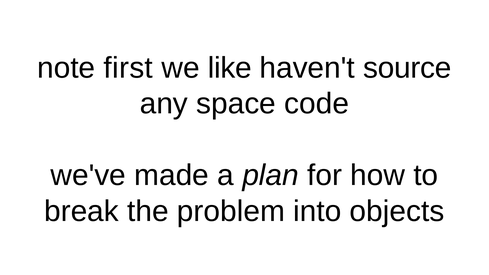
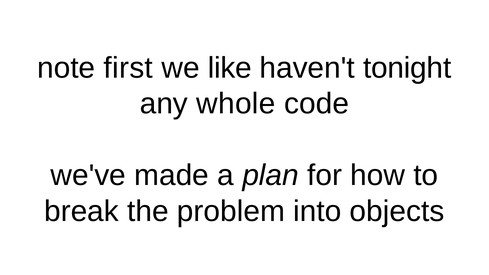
source: source -> tonight
space: space -> whole
